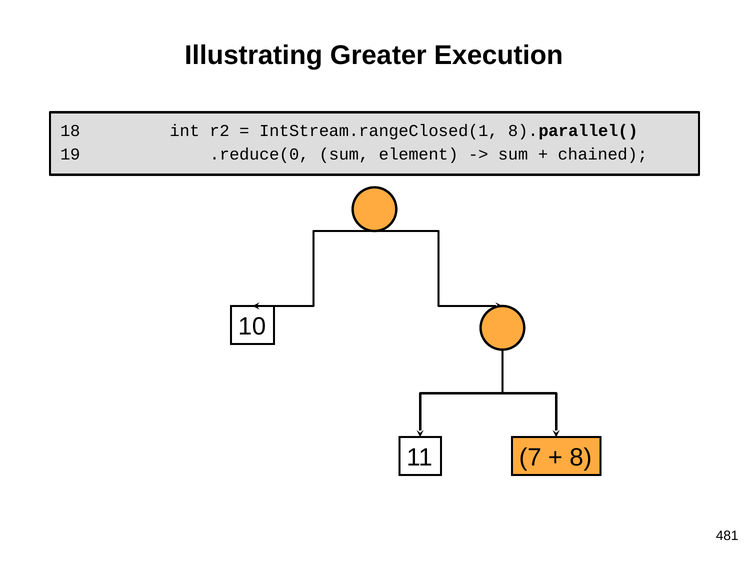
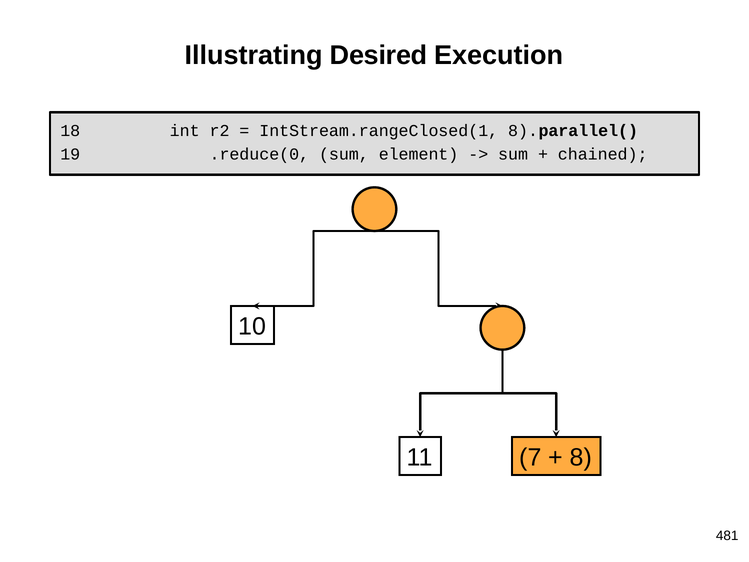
Greater: Greater -> Desired
